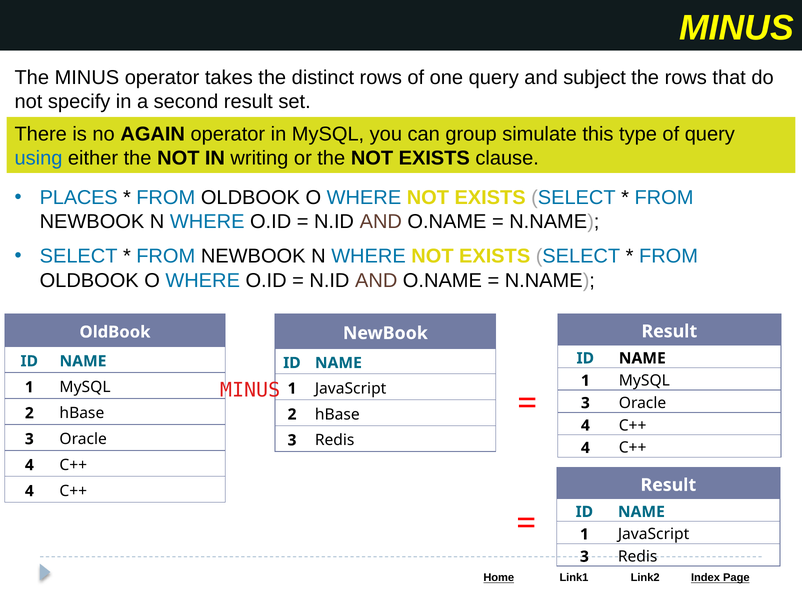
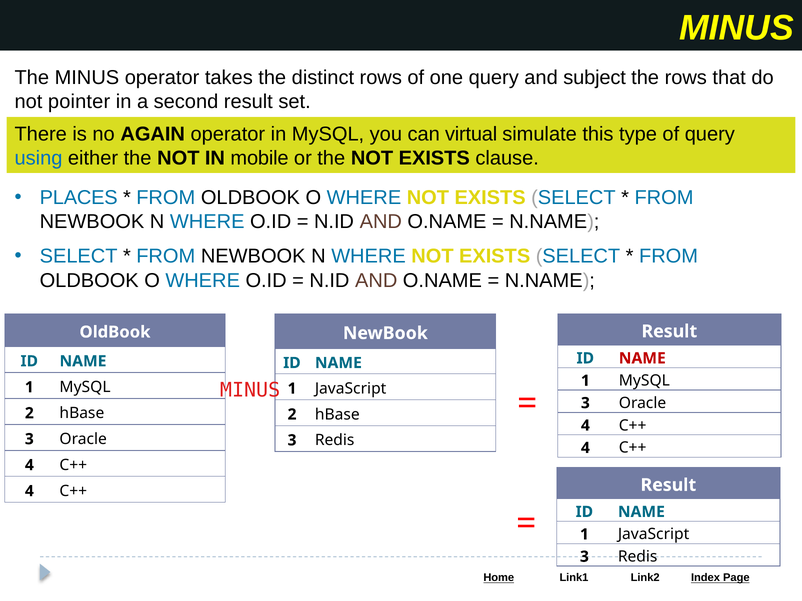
specify: specify -> pointer
group: group -> virtual
writing: writing -> mobile
NAME at (642, 359) colour: black -> red
